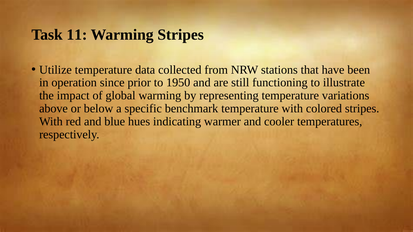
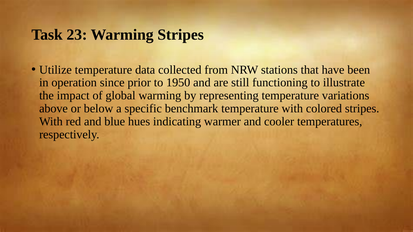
11: 11 -> 23
